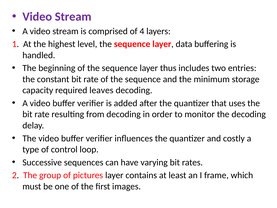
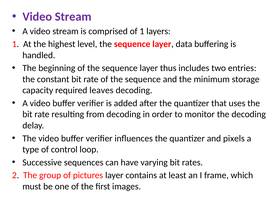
of 4: 4 -> 1
costly: costly -> pixels
